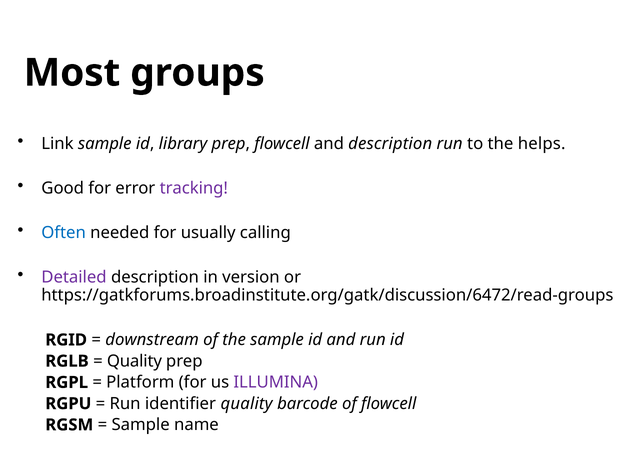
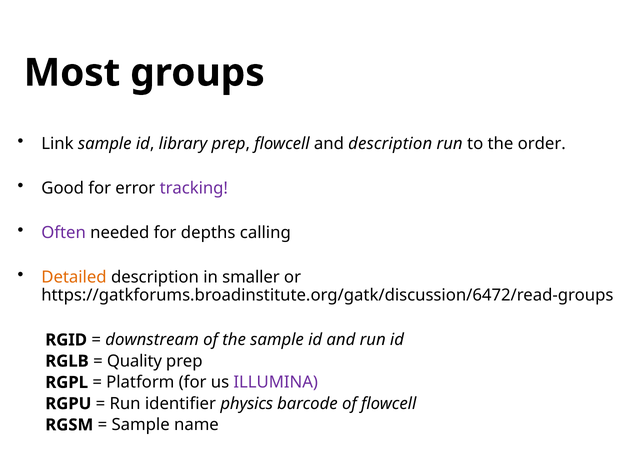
helps: helps -> order
Often colour: blue -> purple
usually: usually -> depths
Detailed colour: purple -> orange
version: version -> smaller
identifier quality: quality -> physics
